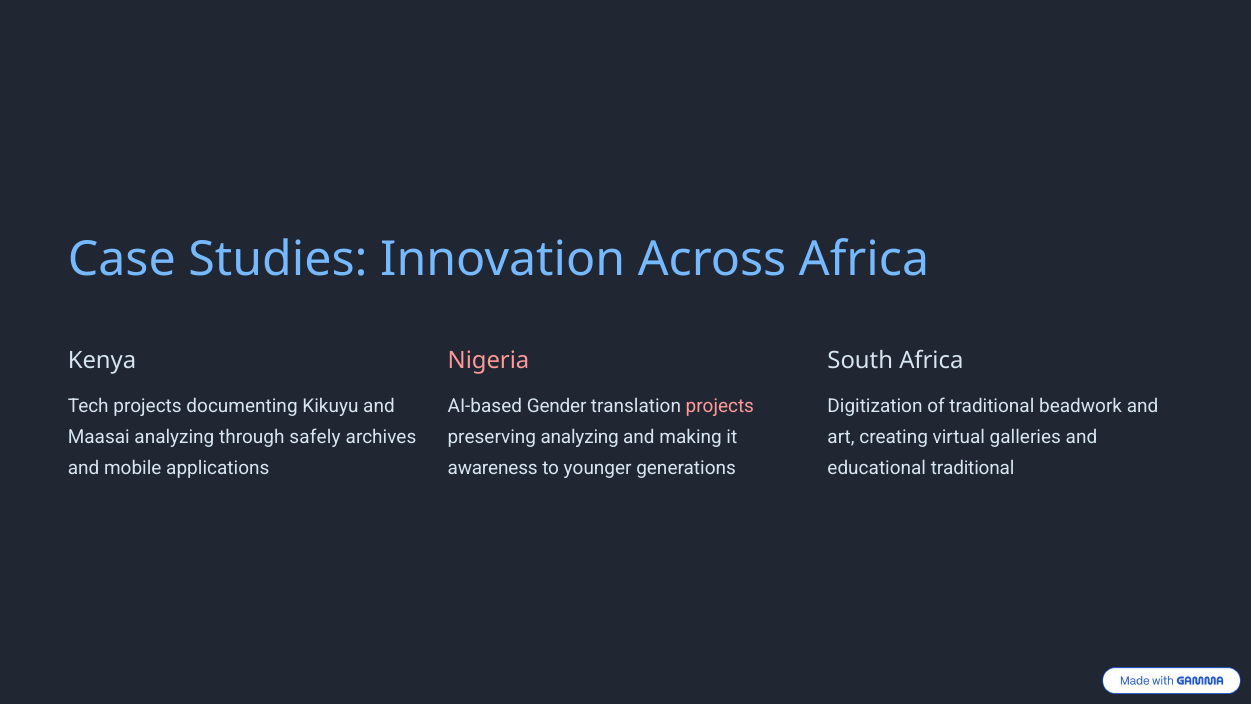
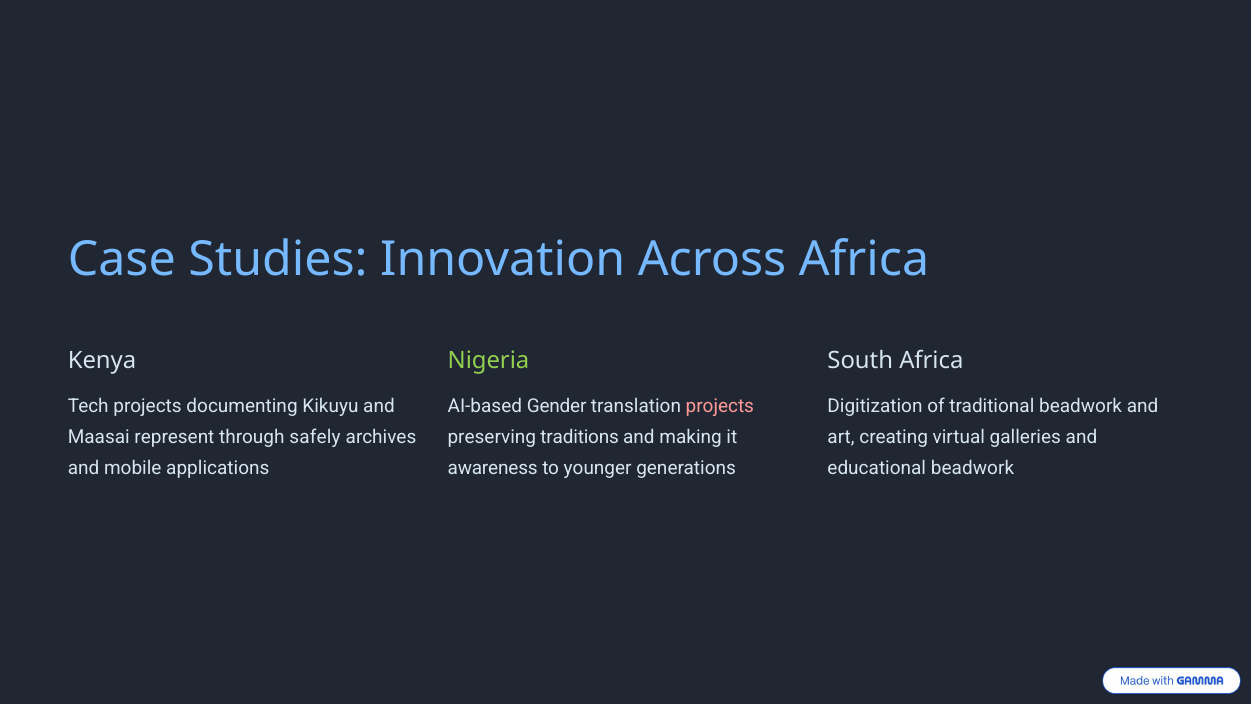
Nigeria colour: pink -> light green
Maasai analyzing: analyzing -> represent
preserving analyzing: analyzing -> traditions
educational traditional: traditional -> beadwork
